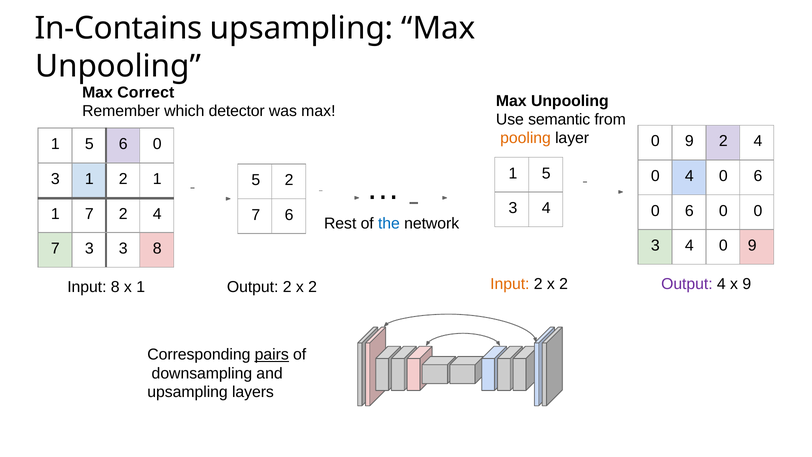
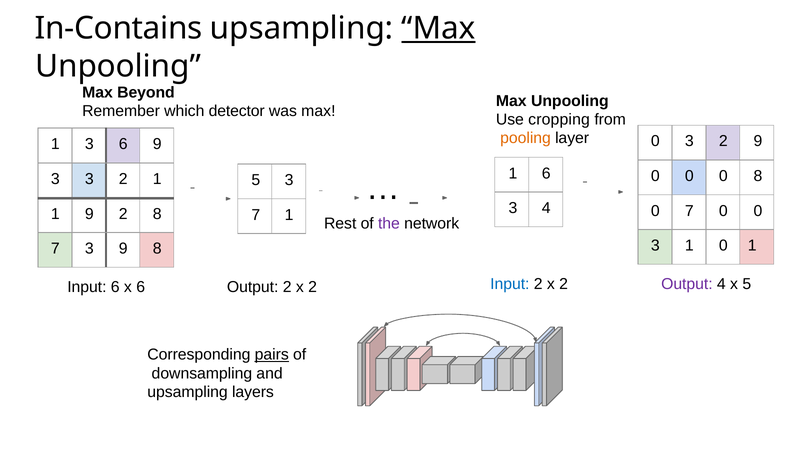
Max at (439, 28) underline: none -> present
Correct: Correct -> Beyond
semantic: semantic -> cropping
9 at (689, 141): 9 -> 3
4 at (758, 141): 4 -> 9
5 at (89, 144): 5 -> 3
0 at (157, 144): 0 -> 9
5 at (546, 173): 5 -> 6
4 at (689, 176): 4 -> 0
6 at (758, 176): 6 -> 8
3 1: 1 -> 3
5 2: 2 -> 3
6 at (689, 211): 6 -> 7
1 7: 7 -> 9
4 at (157, 214): 4 -> 8
7 6: 6 -> 1
the colour: blue -> purple
4 at (689, 246): 4 -> 1
9 at (752, 246): 9 -> 1
3 3: 3 -> 9
Input at (510, 284) colour: orange -> blue
x 9: 9 -> 5
Input 8: 8 -> 6
x 1: 1 -> 6
